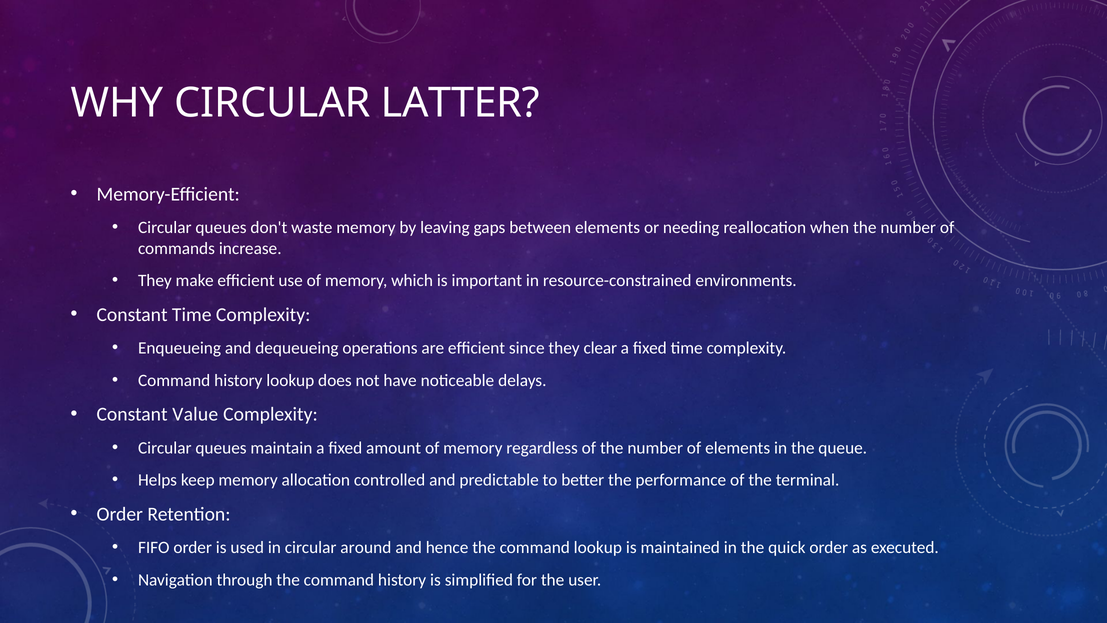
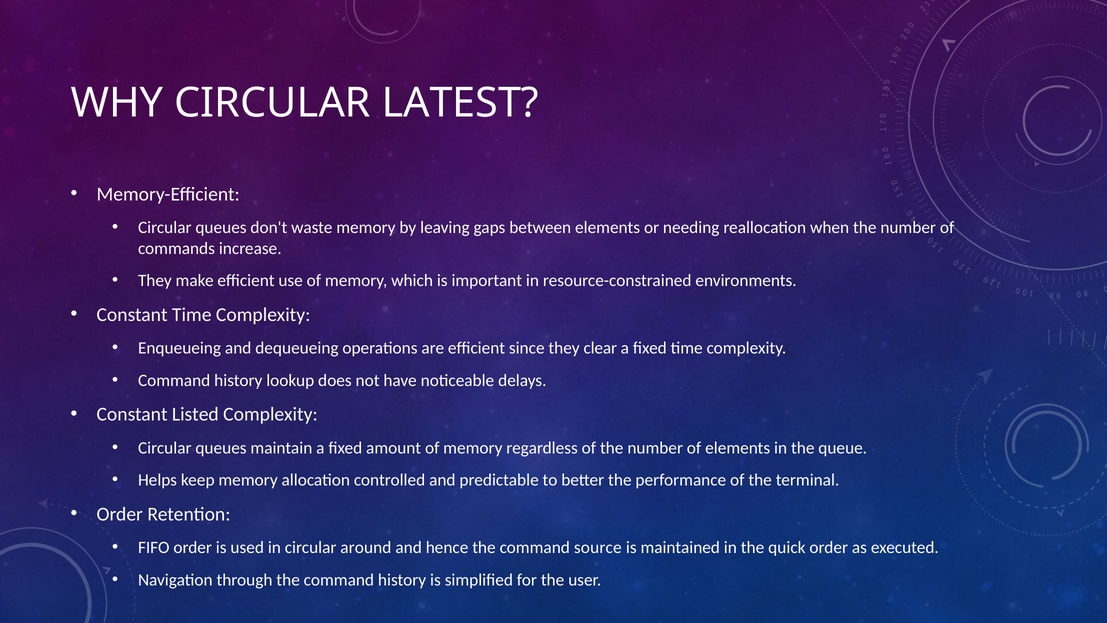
LATTER: LATTER -> LATEST
Value: Value -> Listed
command lookup: lookup -> source
